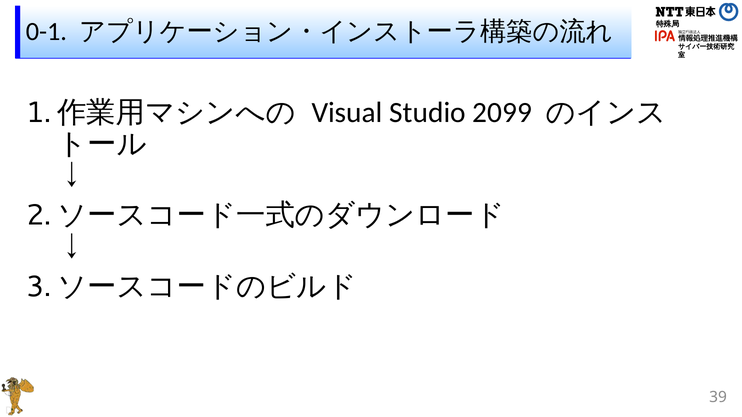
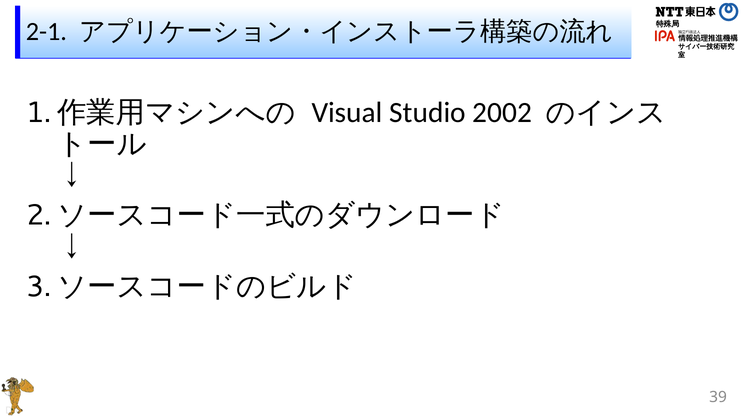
0-1: 0-1 -> 2-1
2099: 2099 -> 2002
